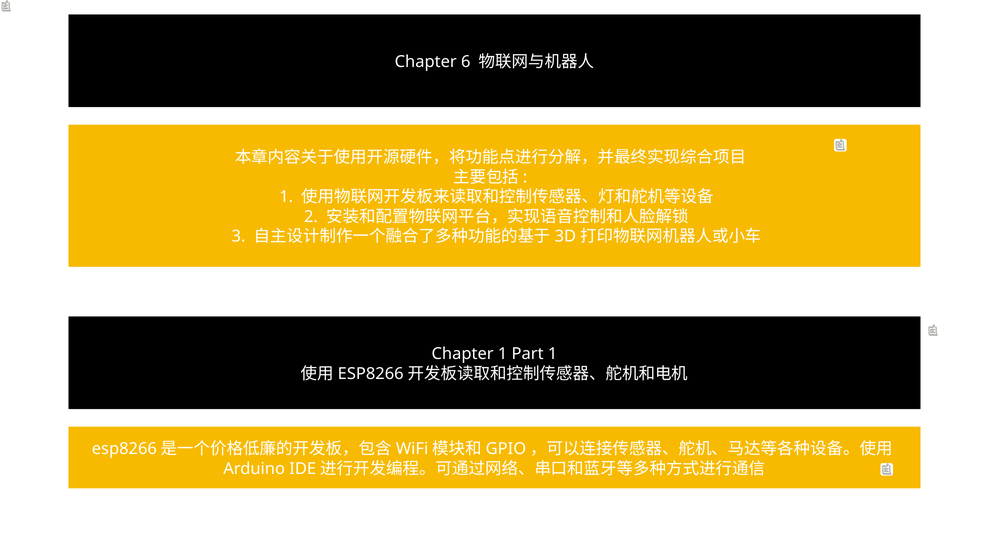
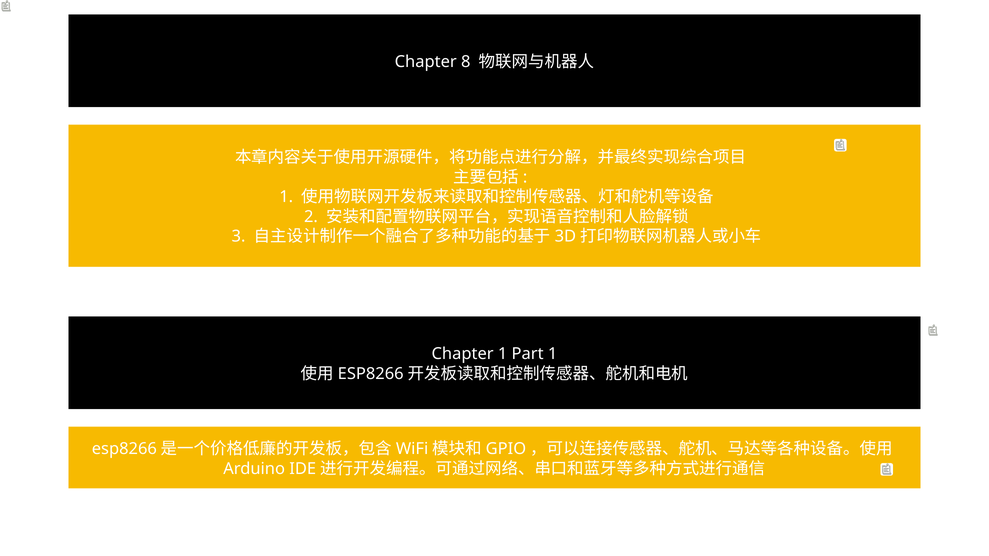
6: 6 -> 8
